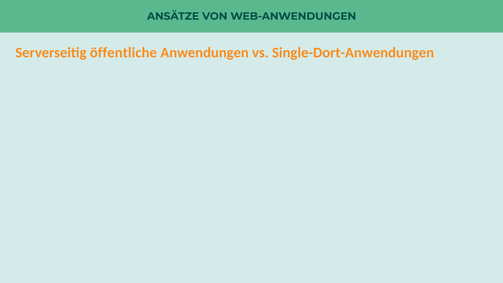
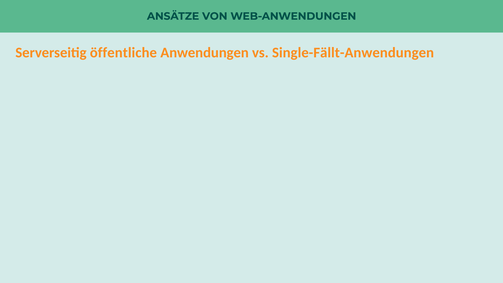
Single-Dort-Anwendungen: Single-Dort-Anwendungen -> Single-Fällt-Anwendungen
